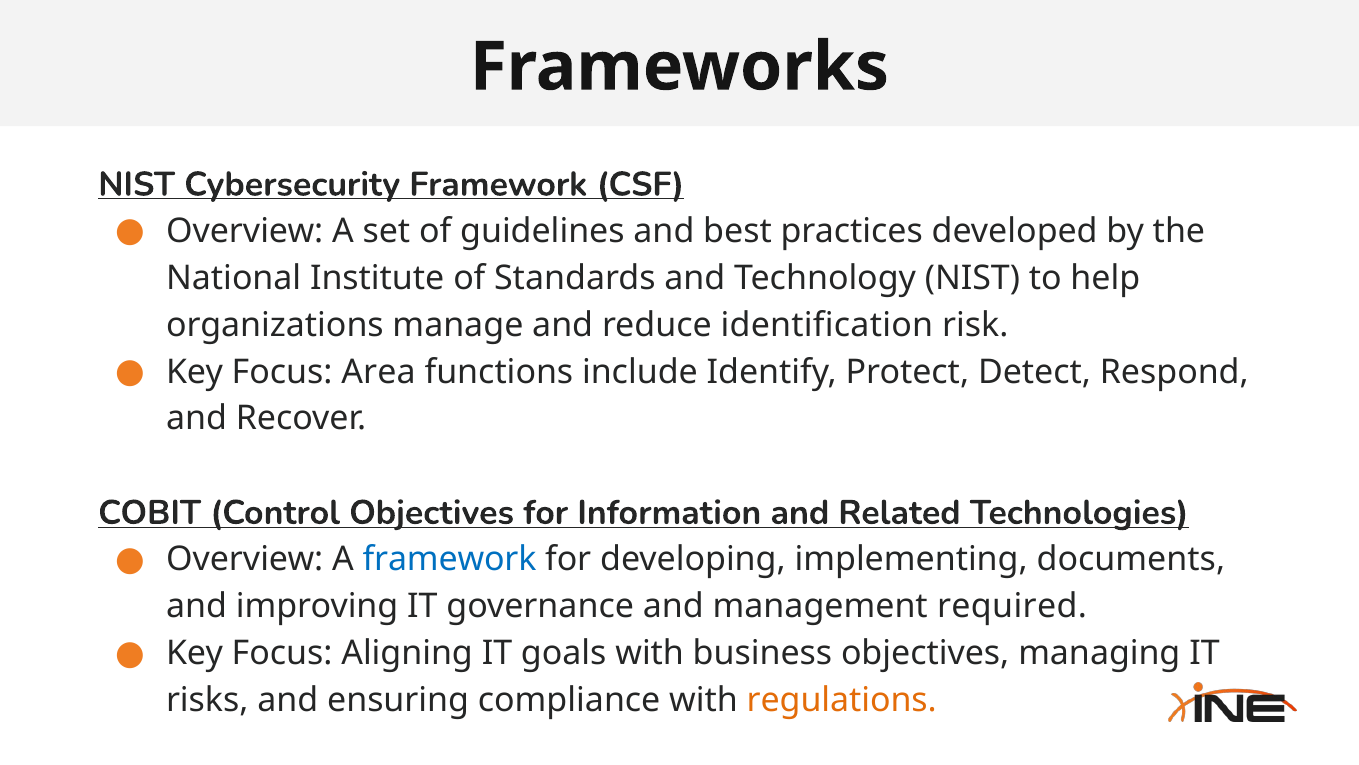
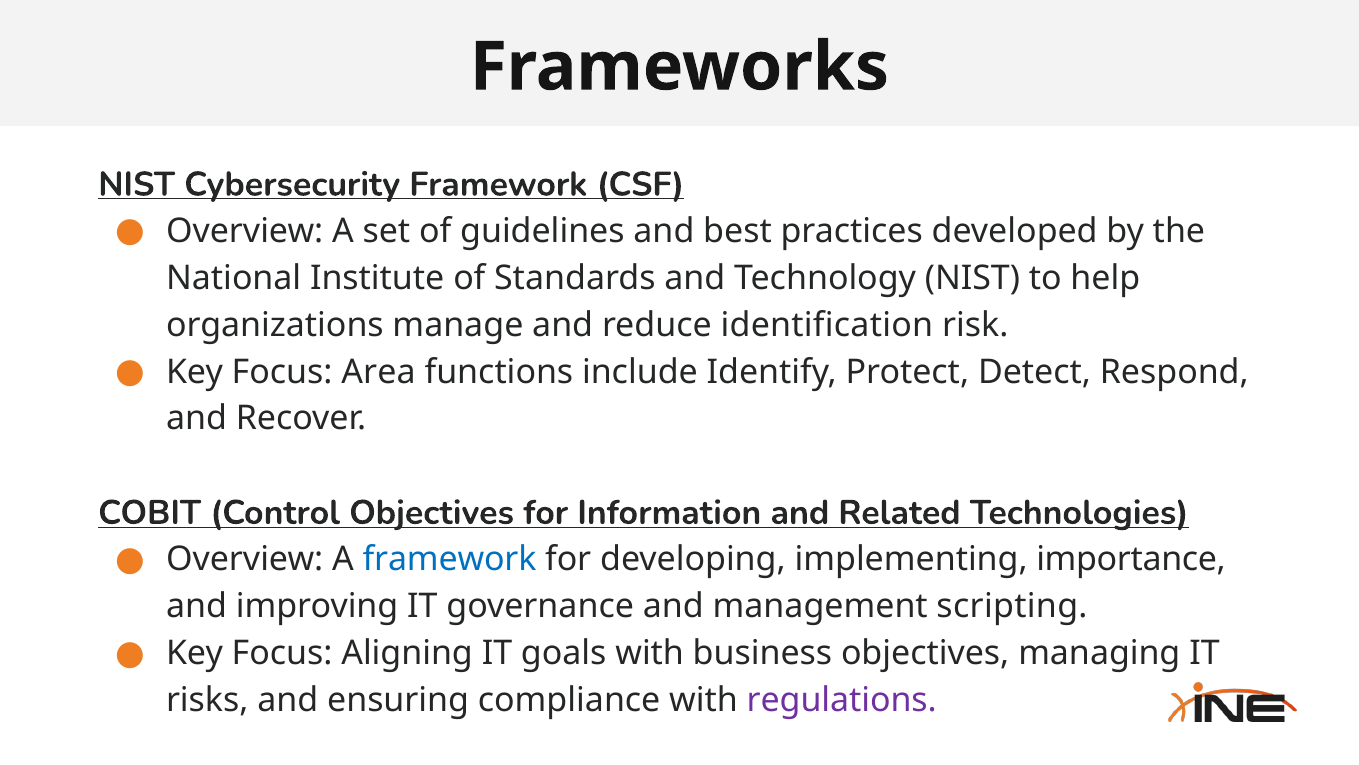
documents: documents -> importance
required: required -> scripting
regulations colour: orange -> purple
